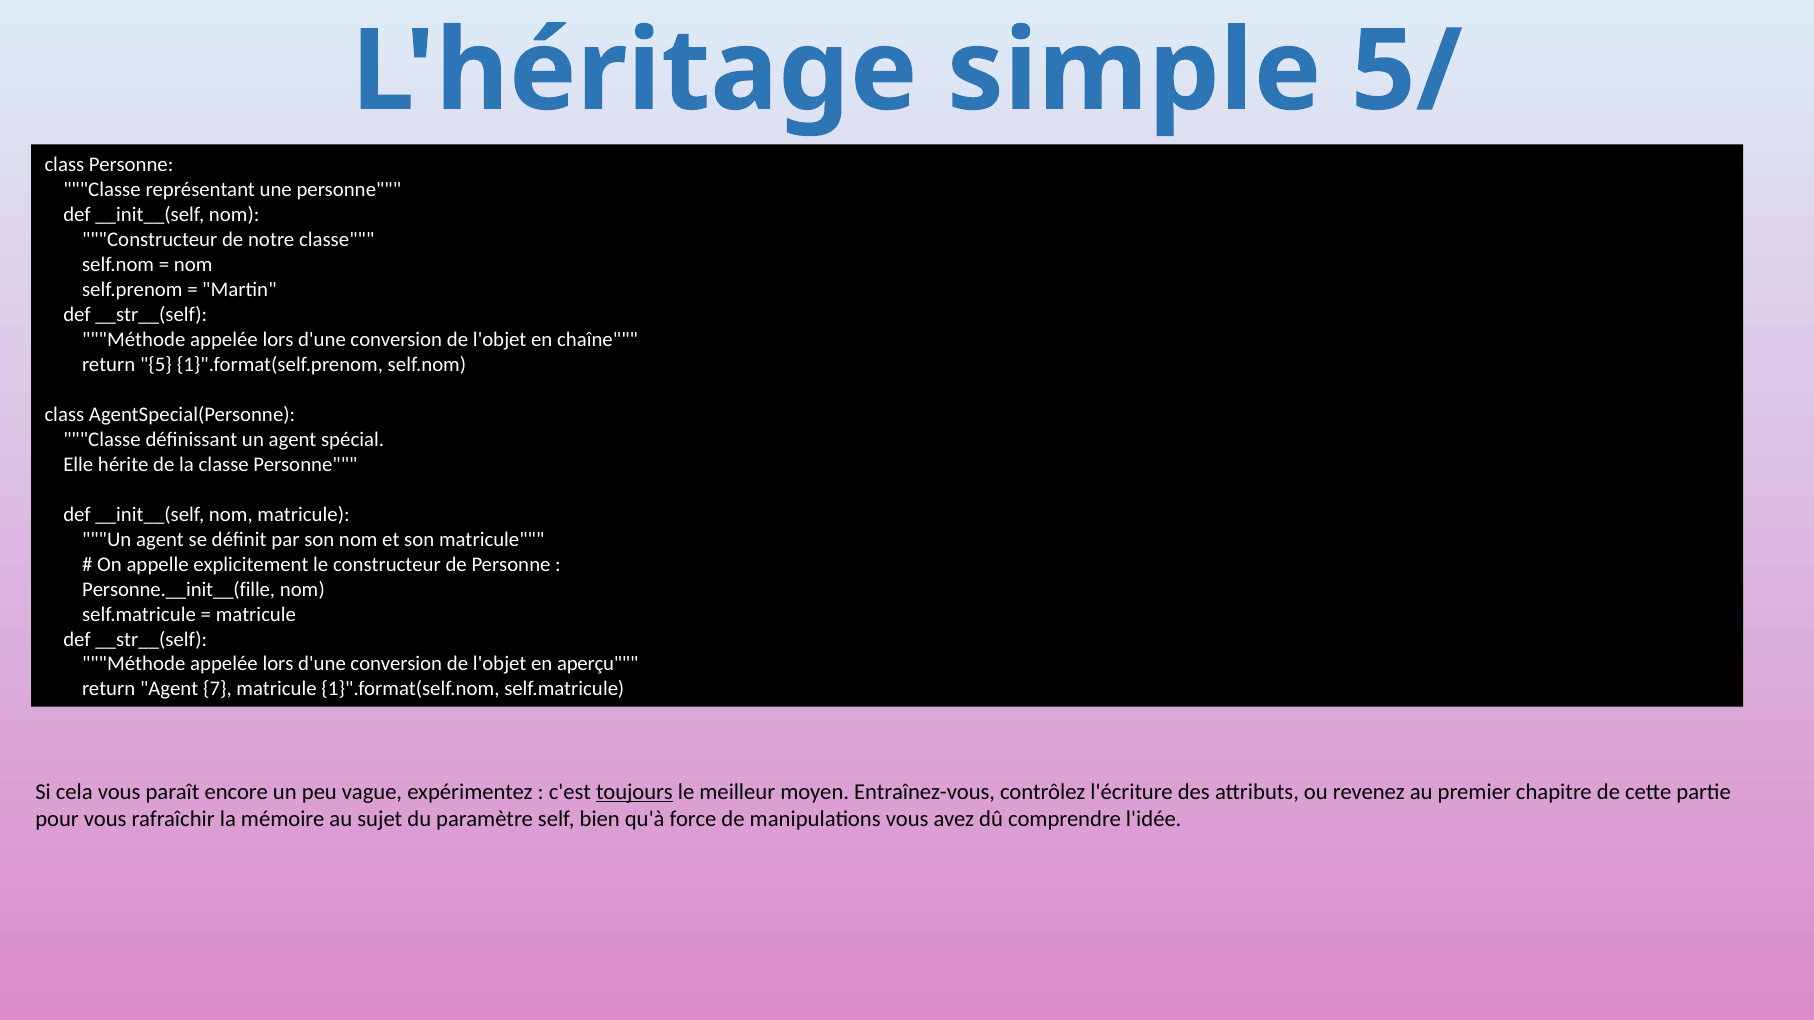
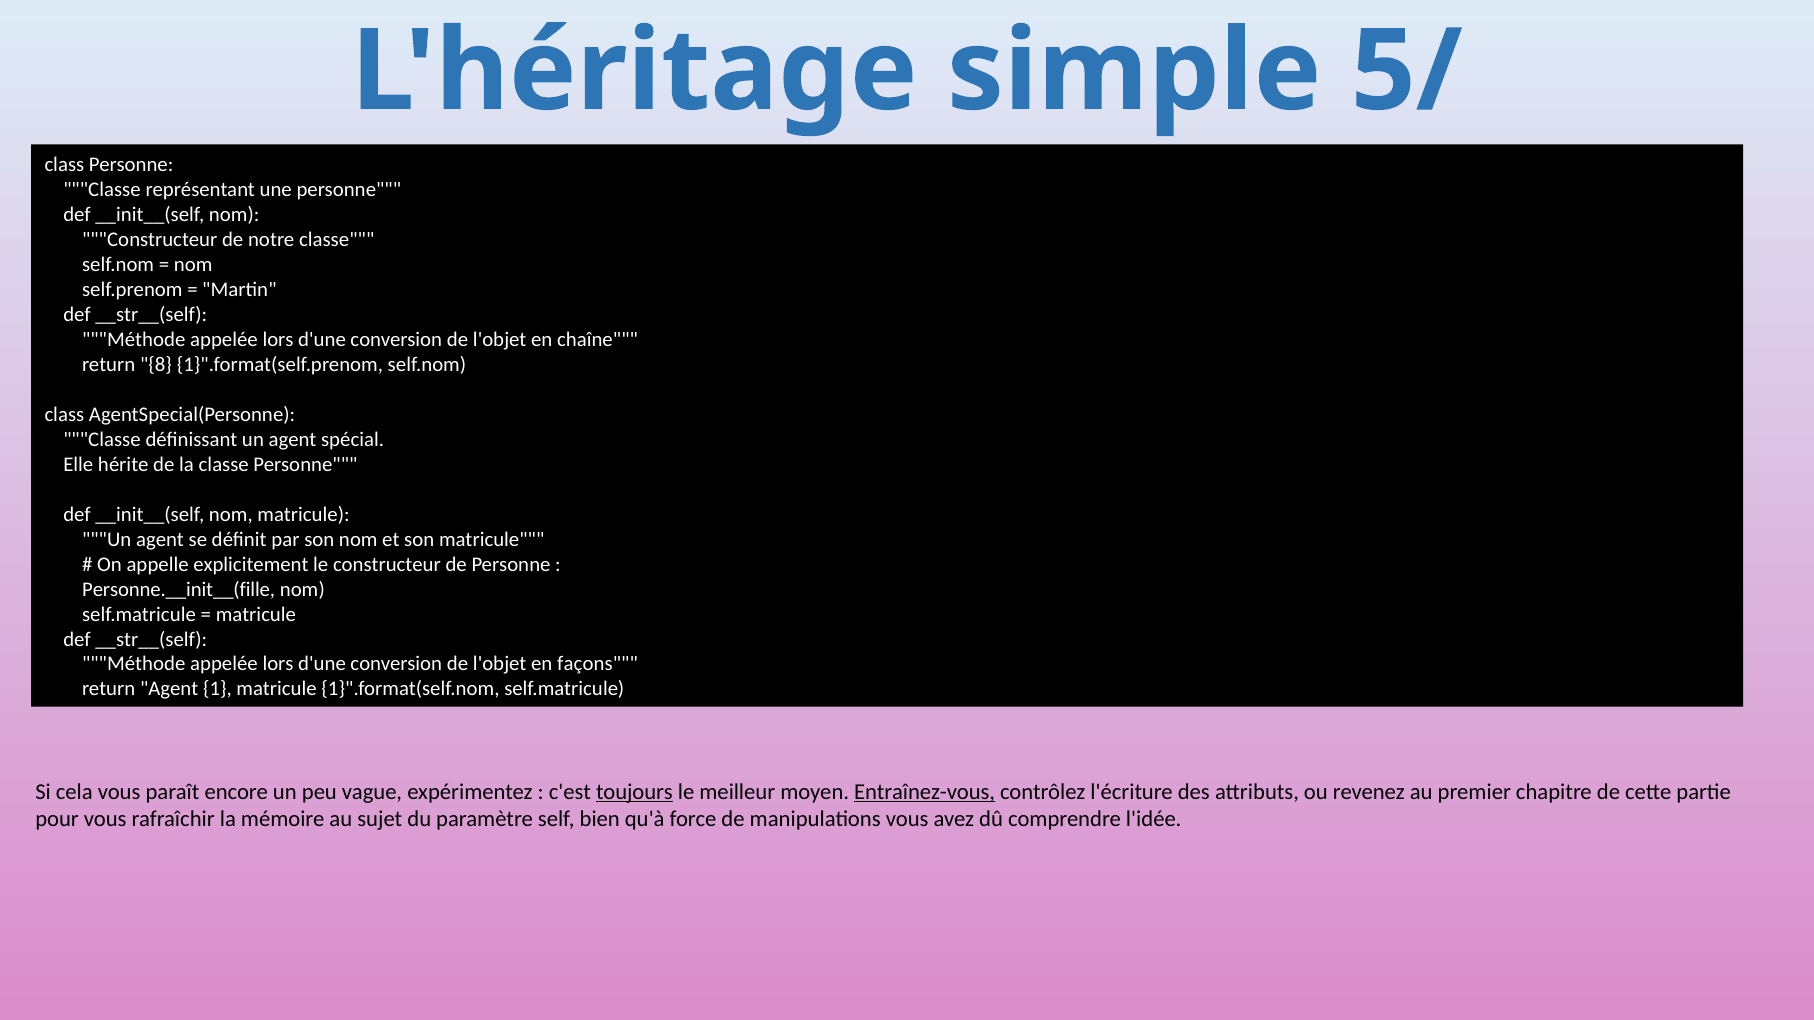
5: 5 -> 8
aperçu: aperçu -> façons
7: 7 -> 1
Entraînez-vous underline: none -> present
